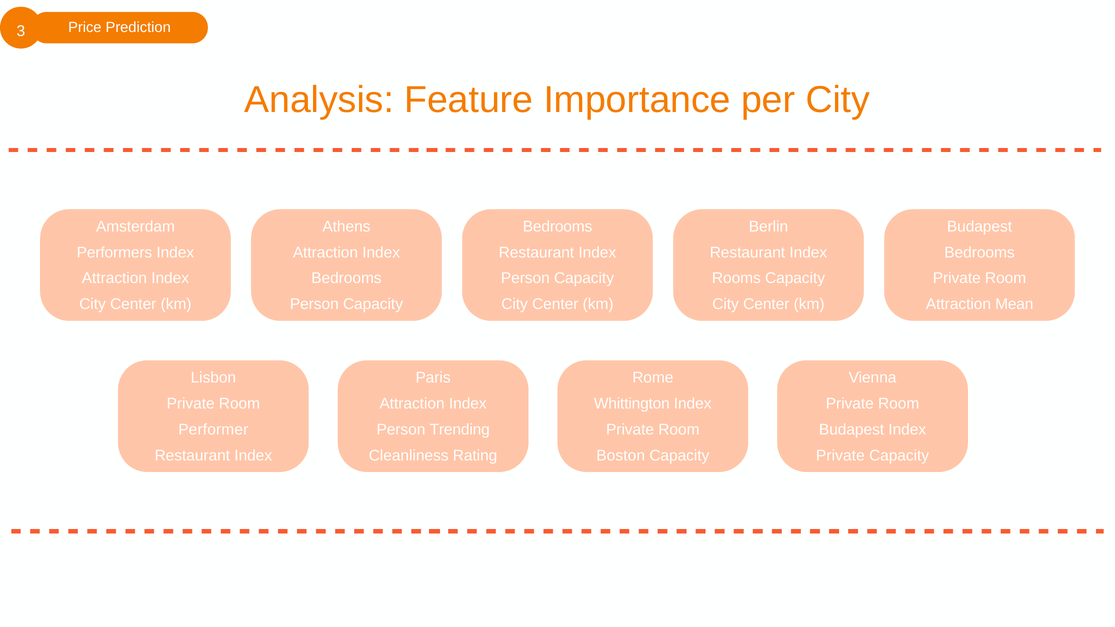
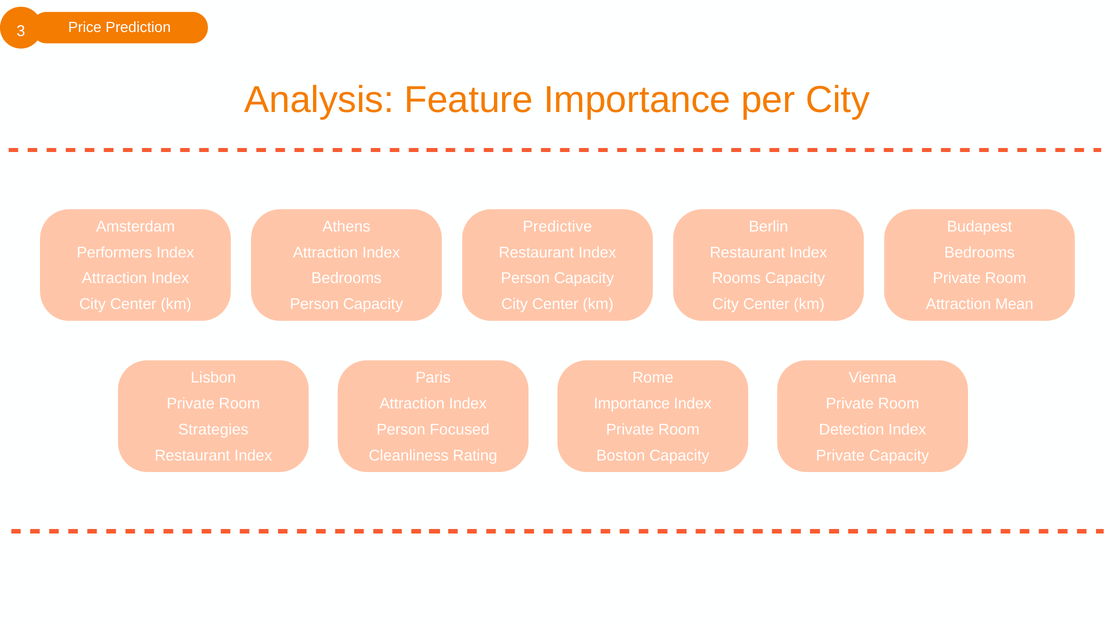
Bedrooms at (558, 227): Bedrooms -> Predictive
Whittington at (632, 404): Whittington -> Importance
Performer: Performer -> Strategies
Trending: Trending -> Focused
Budapest at (852, 430): Budapest -> Detection
